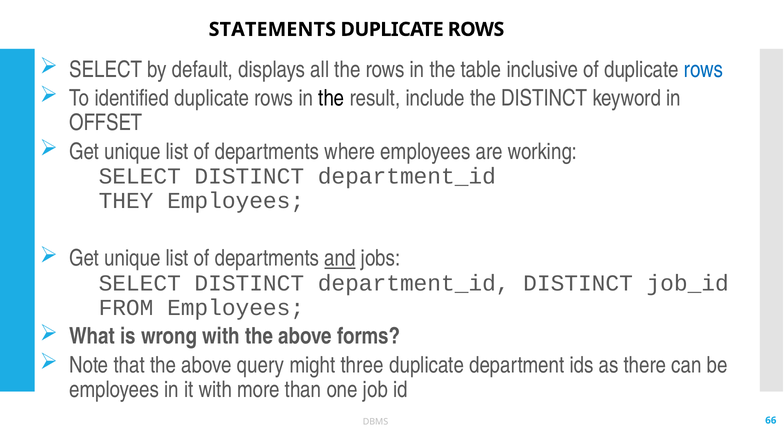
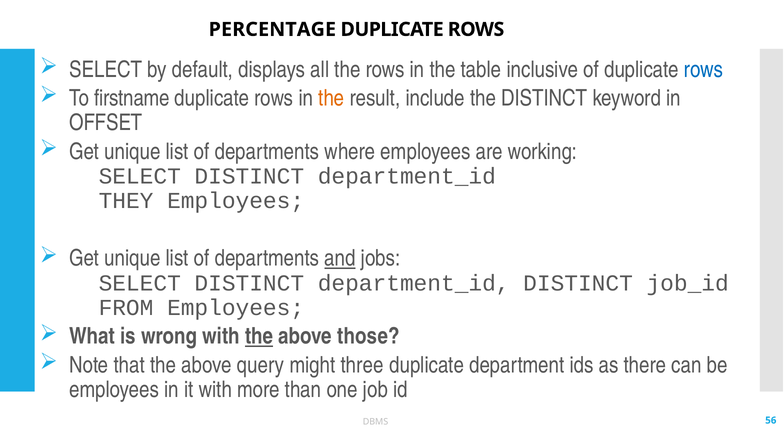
STATEMENTS: STATEMENTS -> PERCENTAGE
identified: identified -> firstname
the at (331, 98) colour: black -> orange
the at (259, 336) underline: none -> present
forms: forms -> those
66: 66 -> 56
